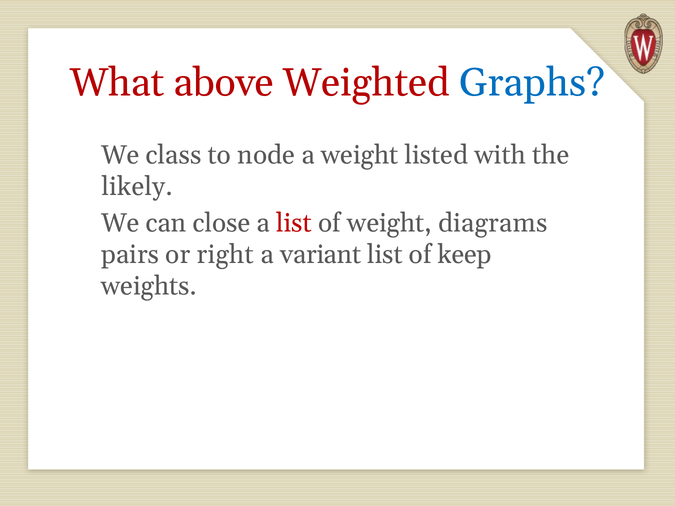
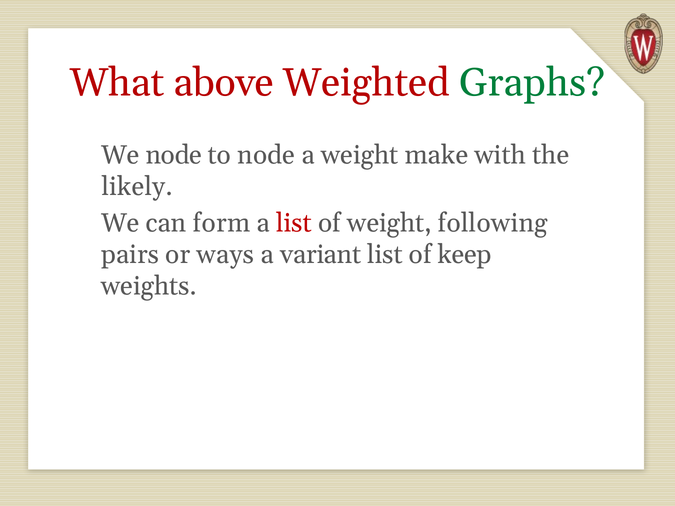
Graphs colour: blue -> green
We class: class -> node
listed: listed -> make
close: close -> form
diagrams: diagrams -> following
right: right -> ways
